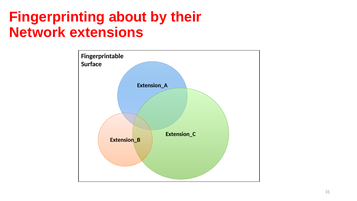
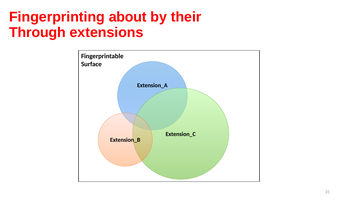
Network: Network -> Through
